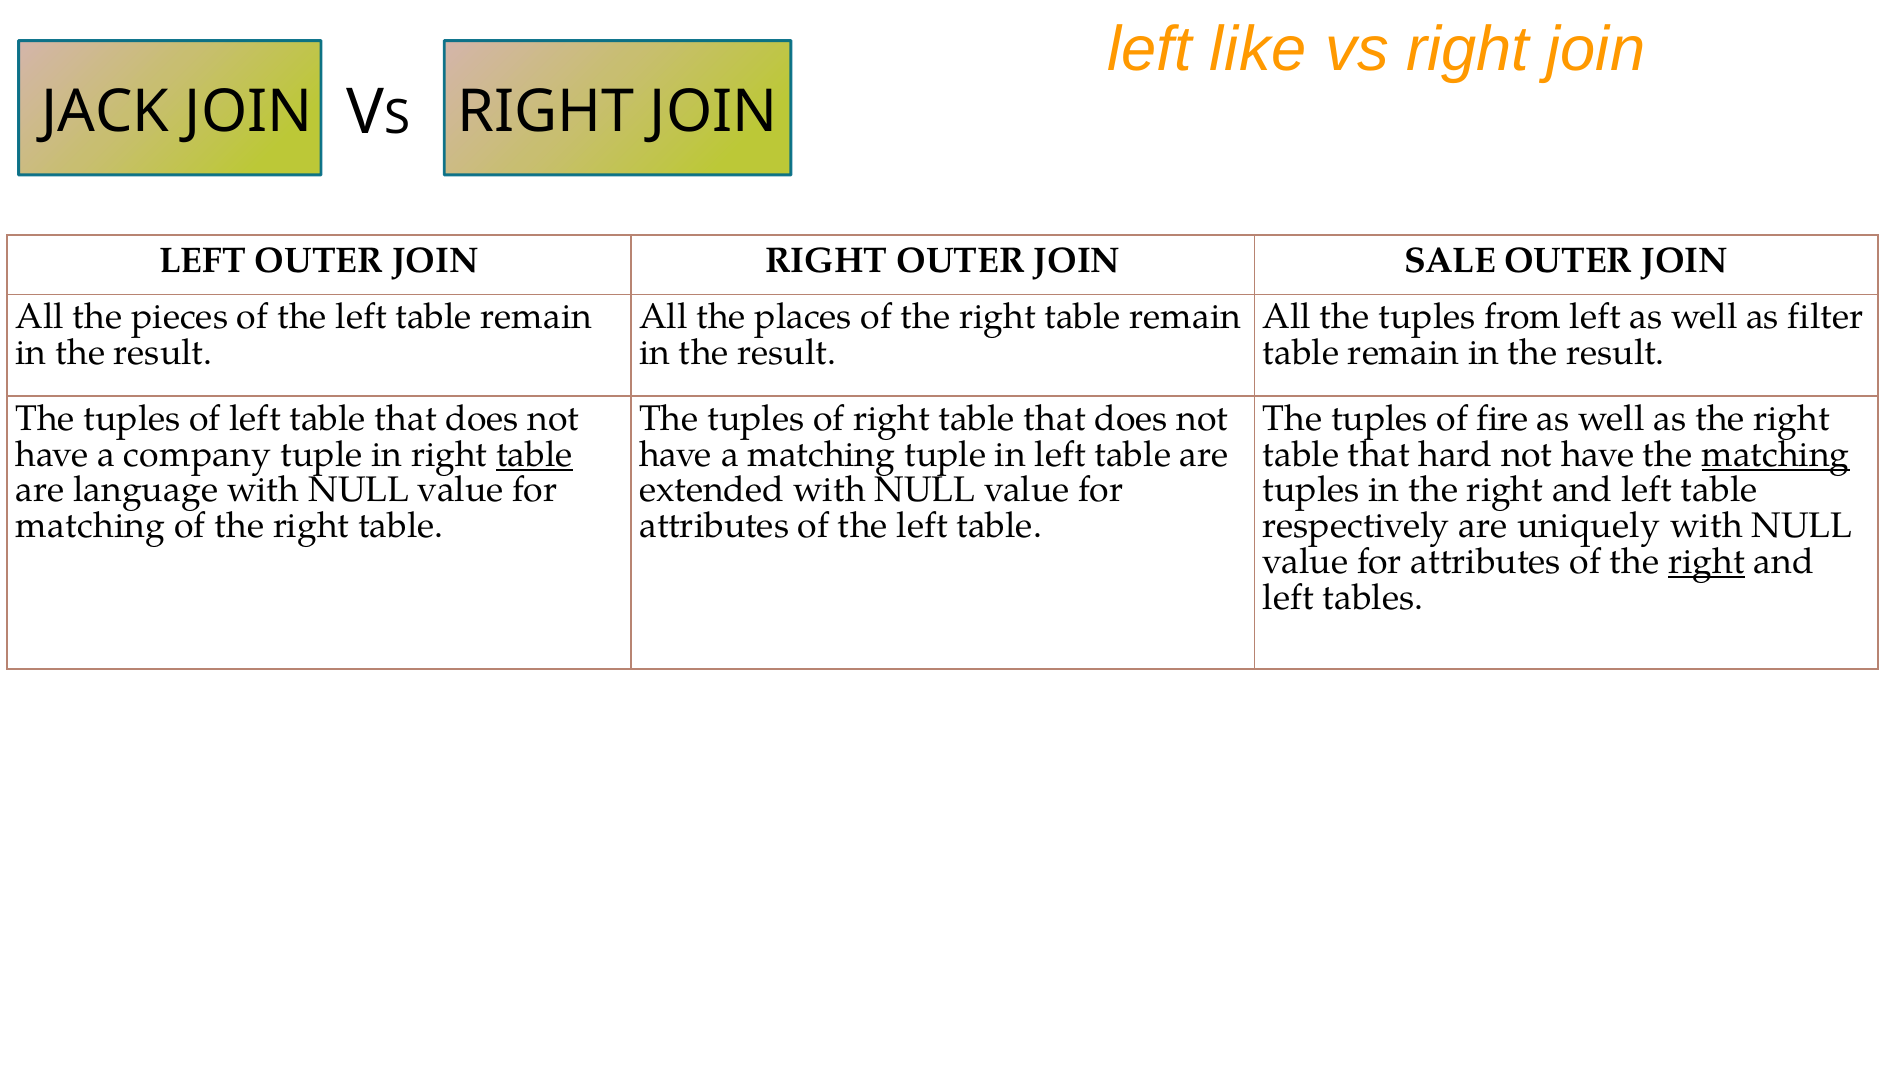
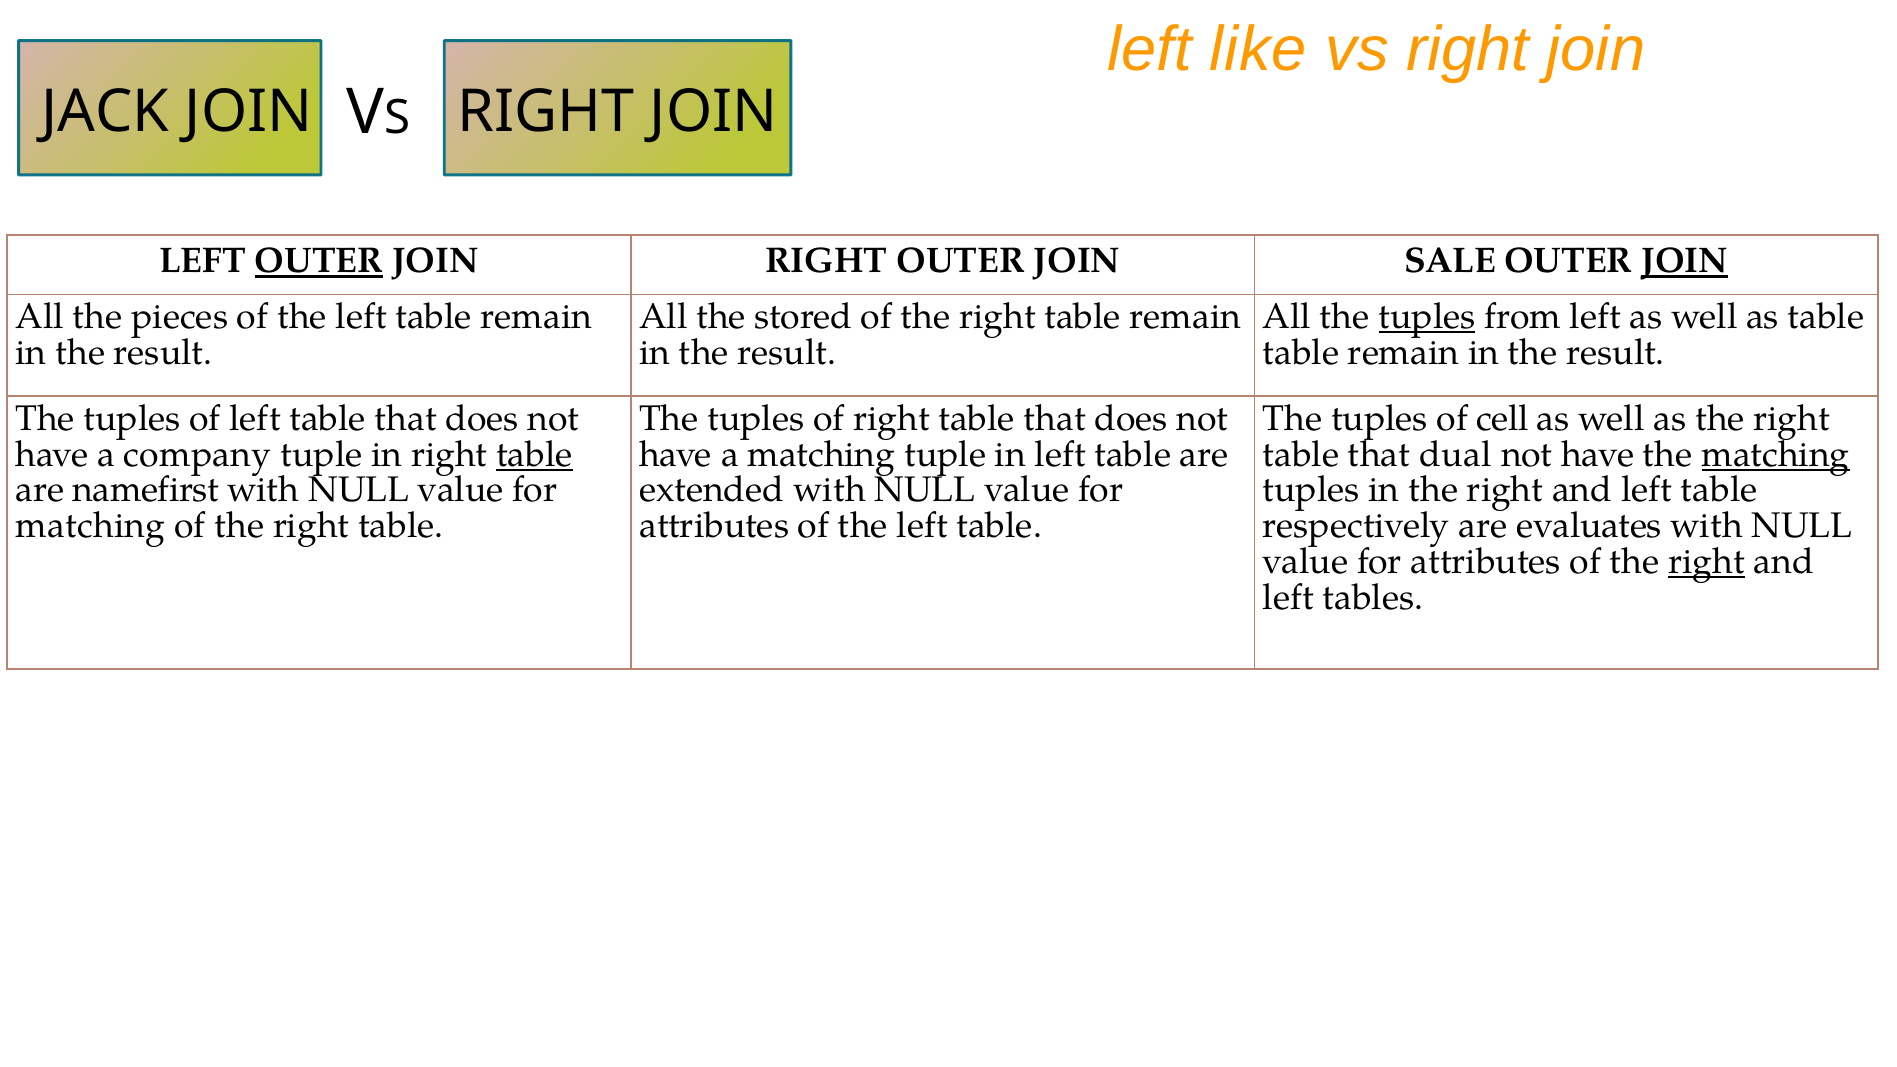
OUTER at (319, 261) underline: none -> present
JOIN at (1685, 261) underline: none -> present
places: places -> stored
tuples at (1427, 317) underline: none -> present
as filter: filter -> table
fire: fire -> cell
hard: hard -> dual
language: language -> namefirst
uniquely: uniquely -> evaluates
